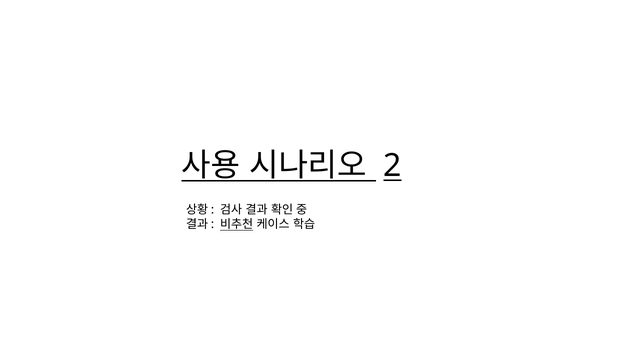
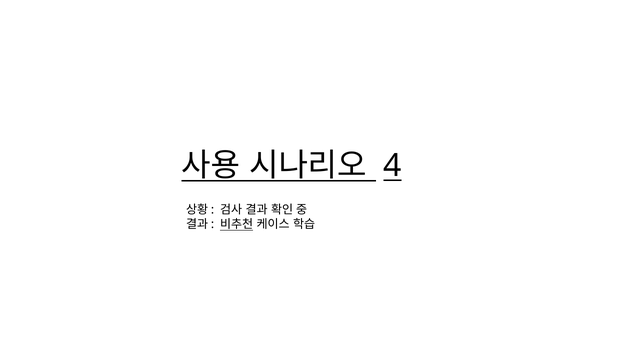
2: 2 -> 4
